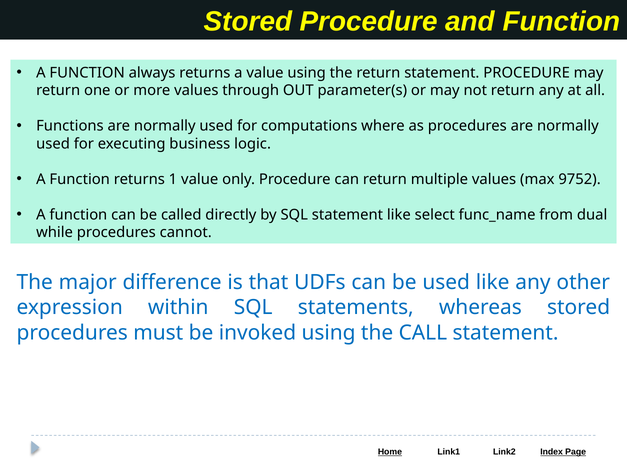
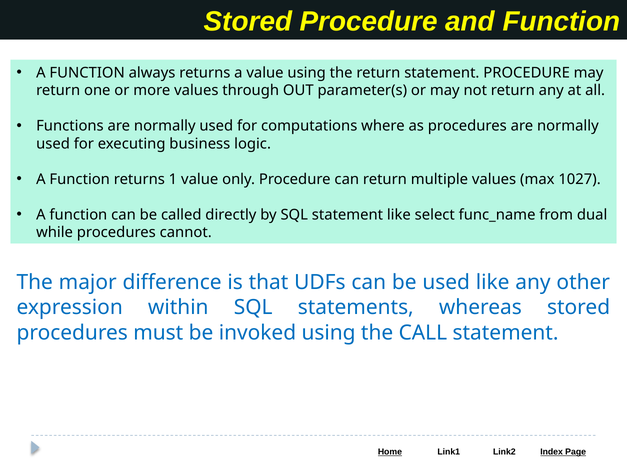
9752: 9752 -> 1027
